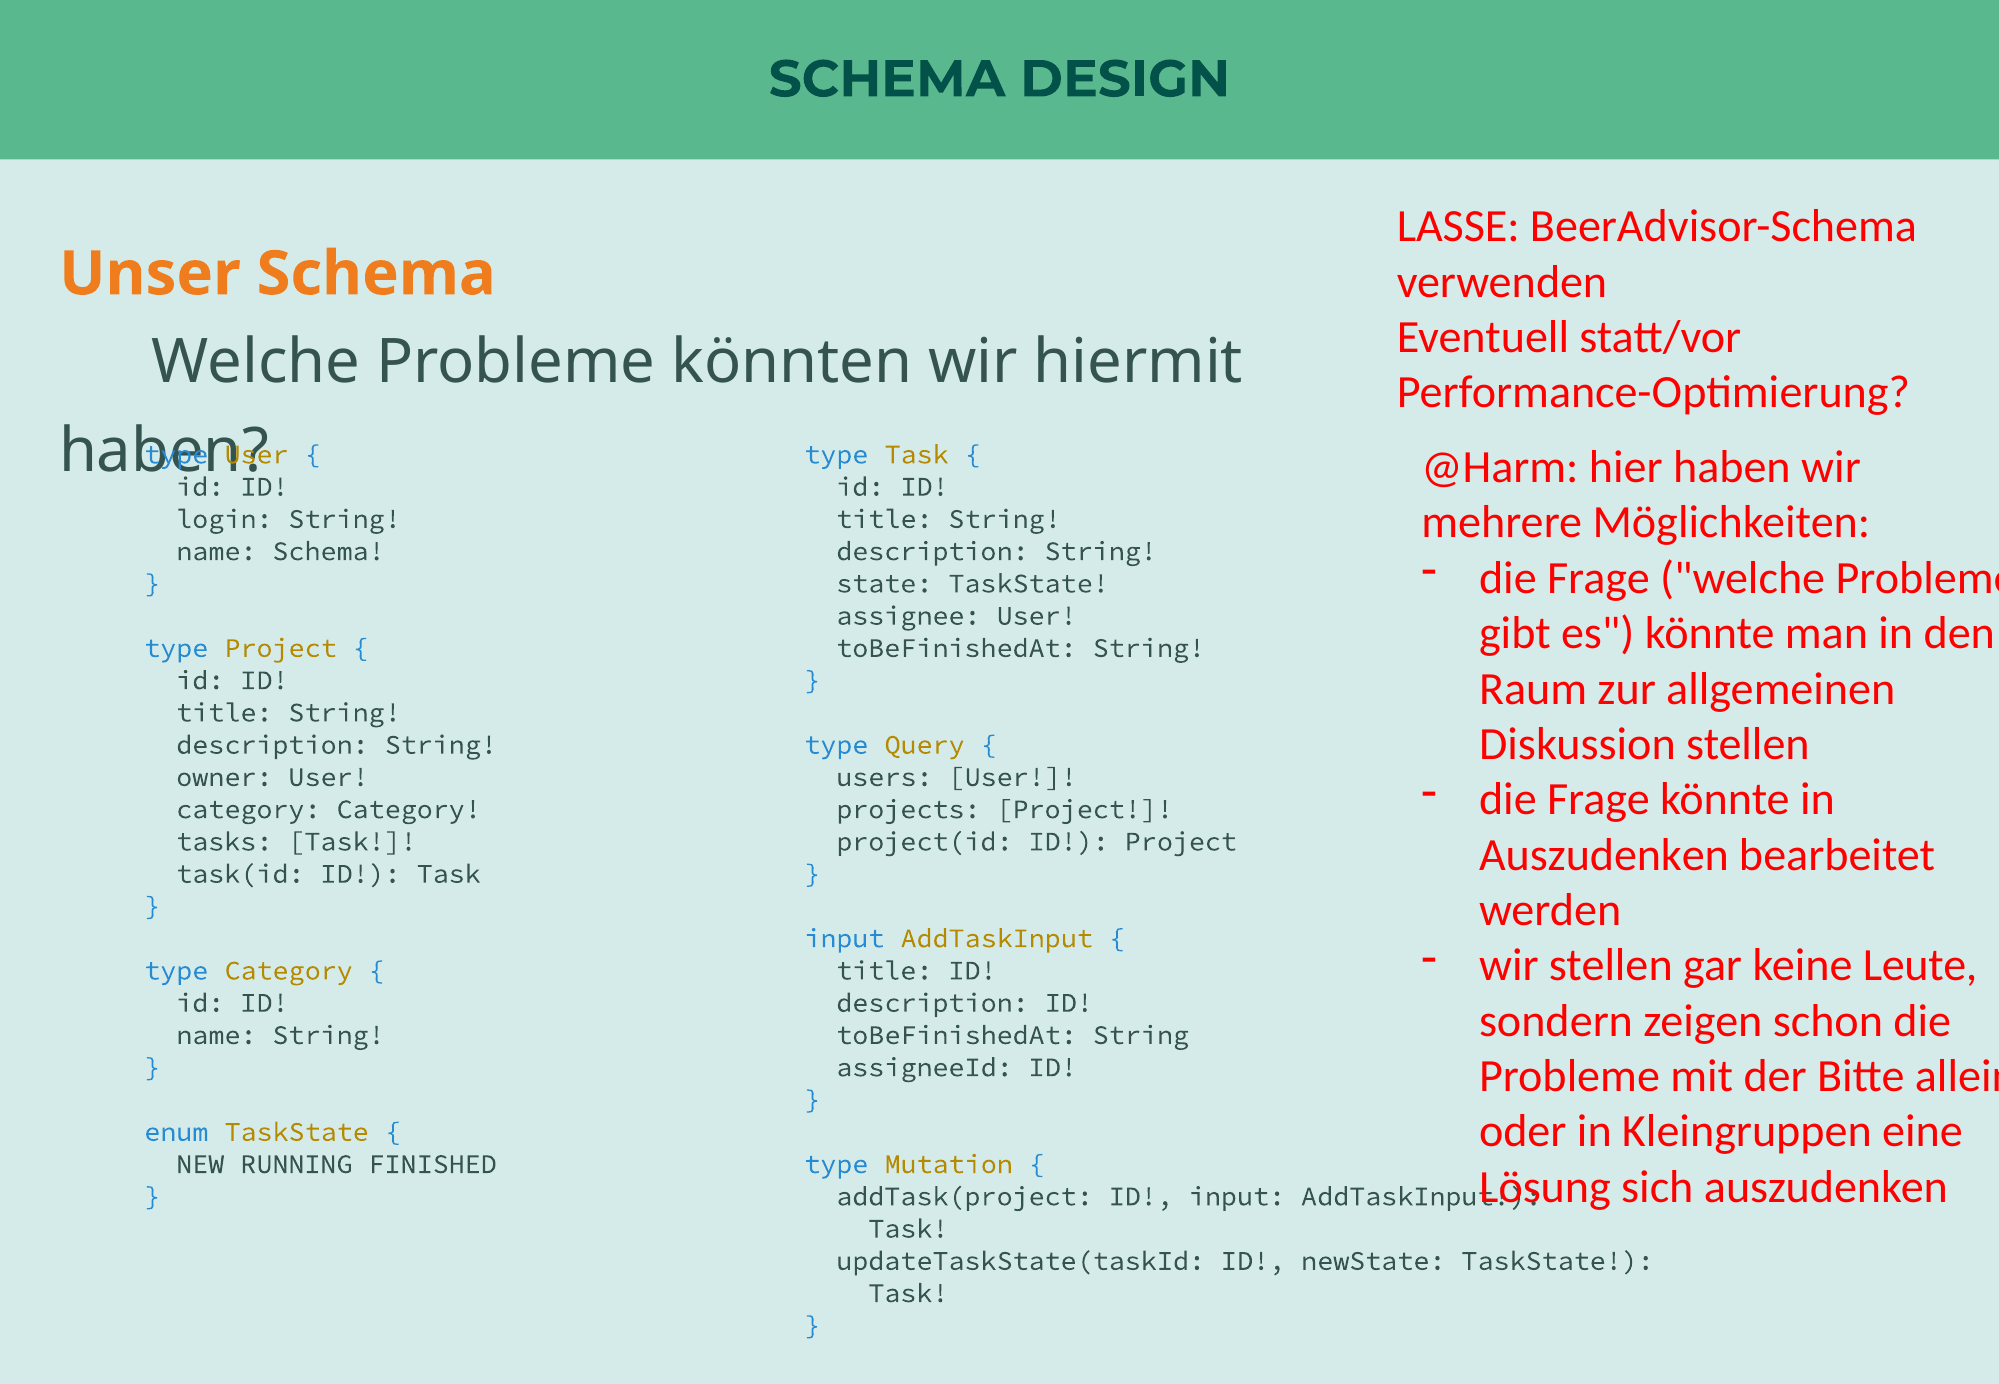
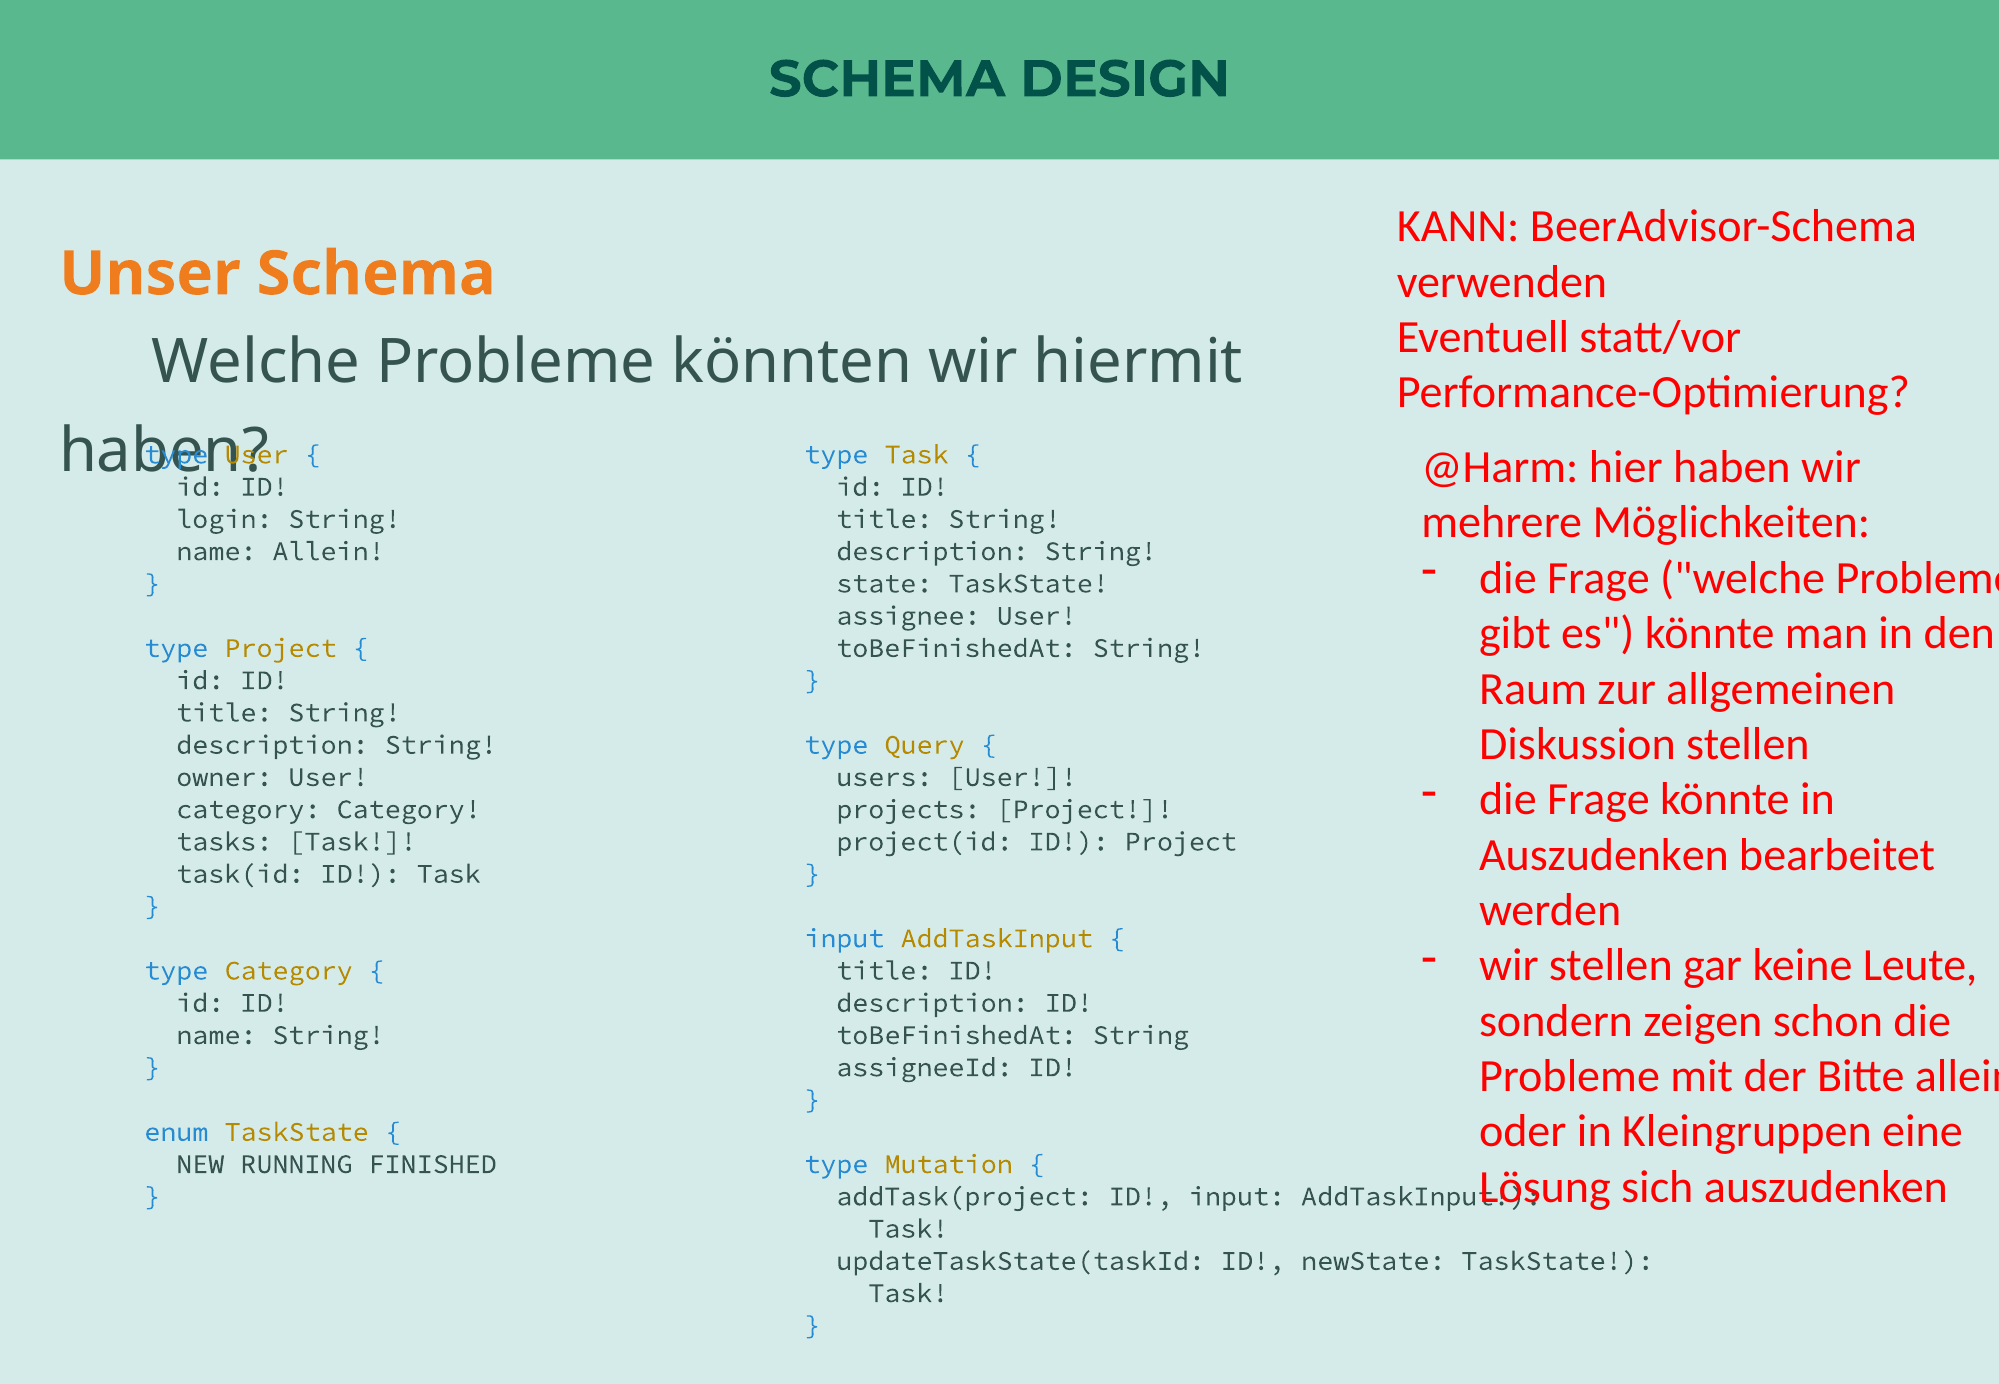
LASSE: LASSE -> KANN
name Schema: Schema -> Allein
